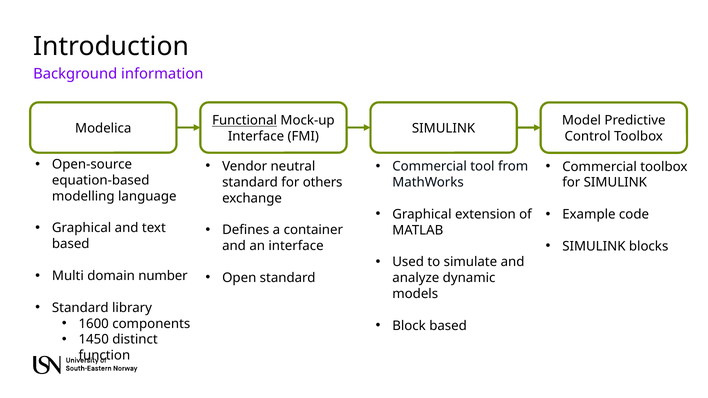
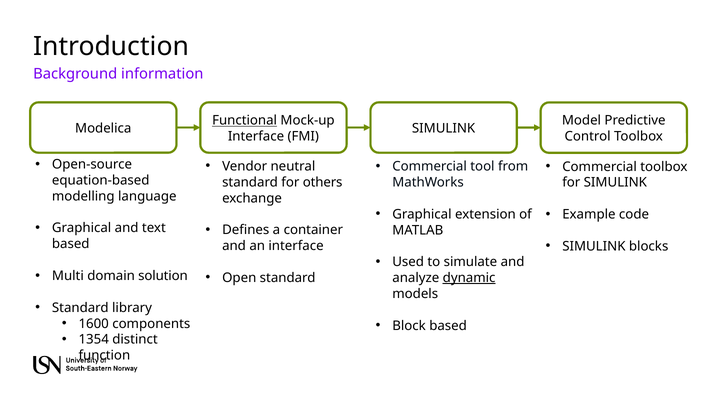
number: number -> solution
dynamic underline: none -> present
1450: 1450 -> 1354
